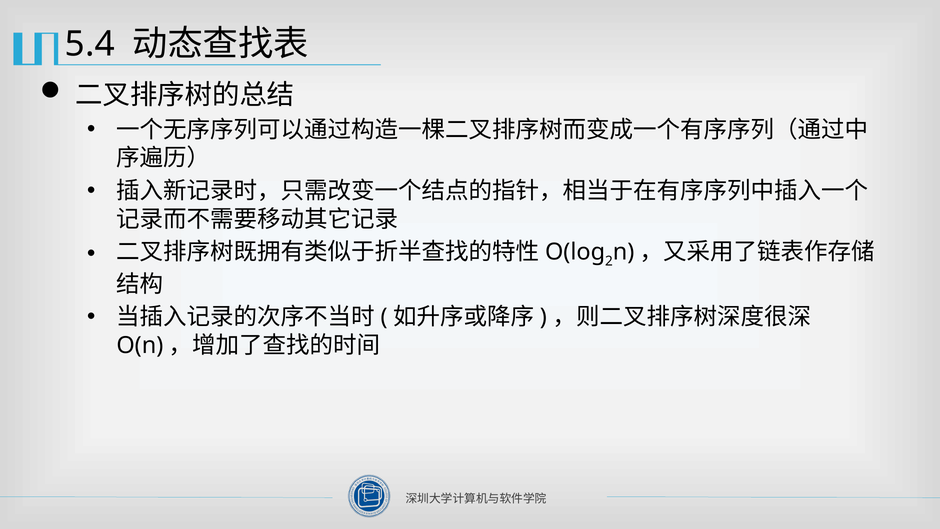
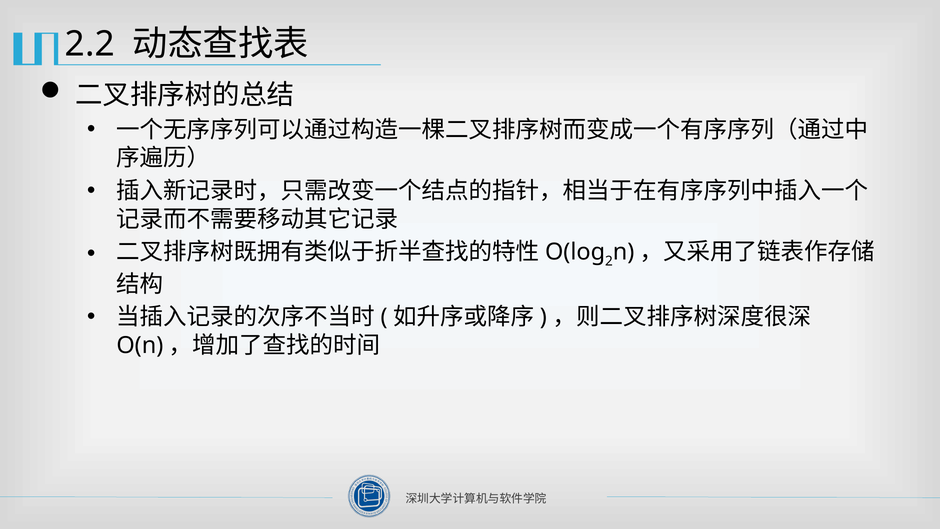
5.4: 5.4 -> 2.2
